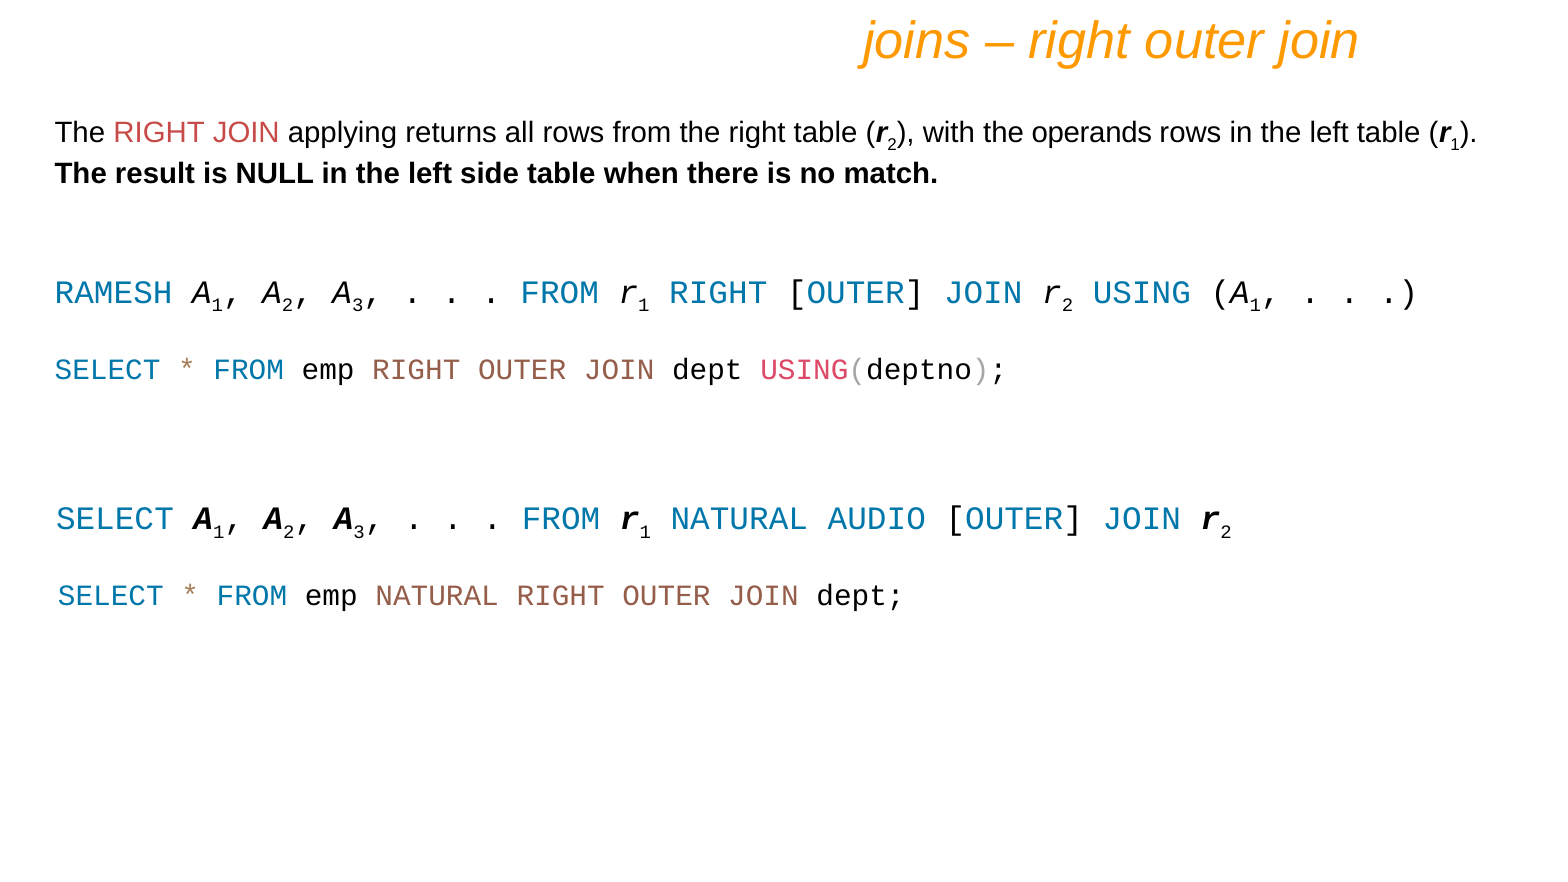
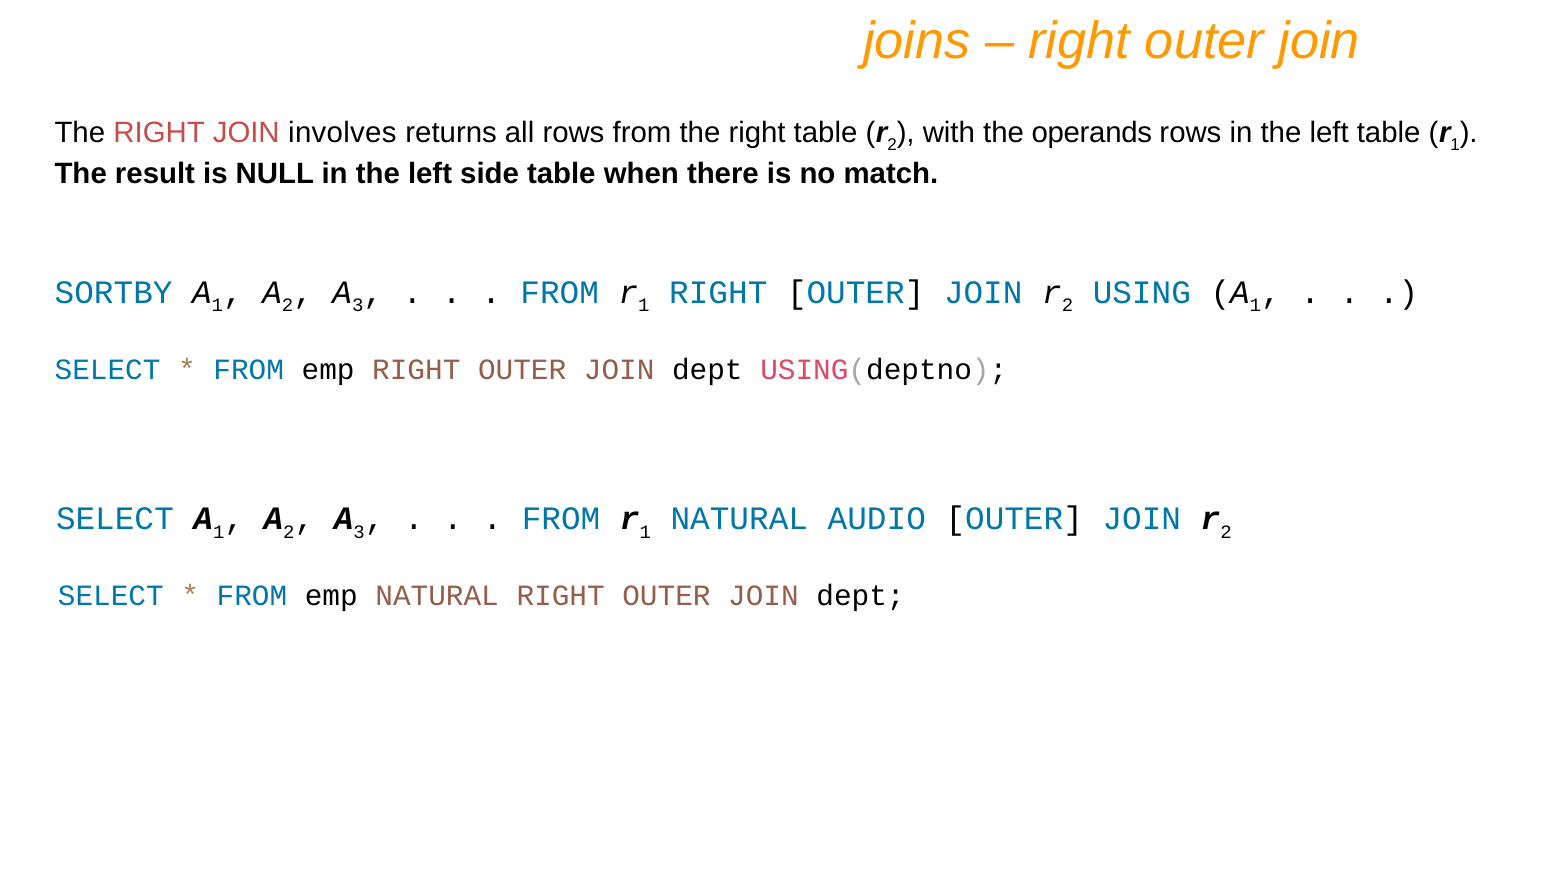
applying: applying -> involves
RAMESH: RAMESH -> SORTBY
